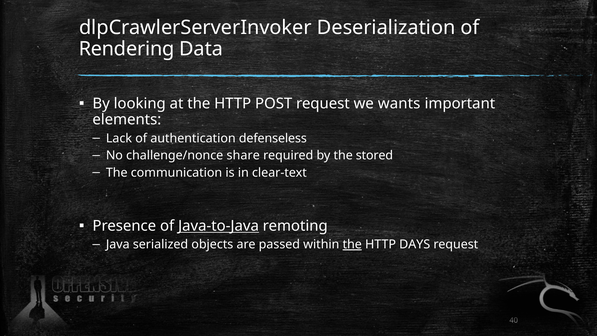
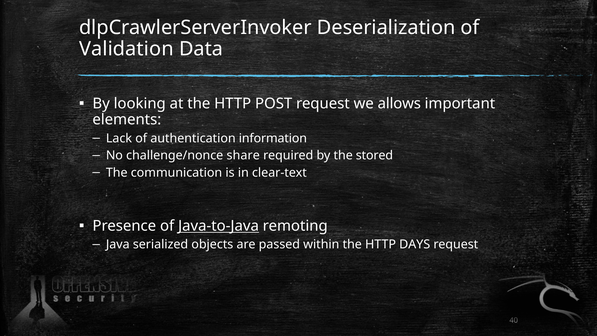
Rendering: Rendering -> Validation
wants: wants -> allows
defenseless: defenseless -> information
the at (352, 244) underline: present -> none
